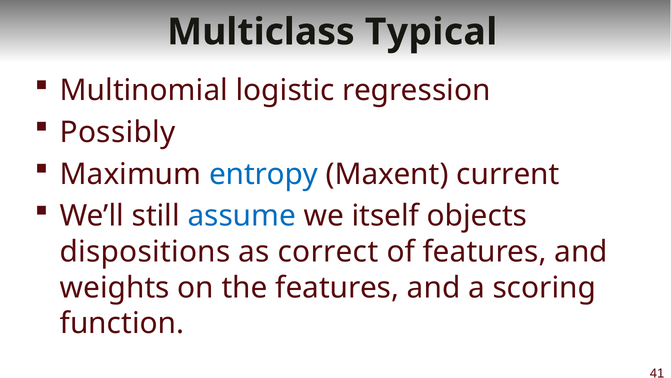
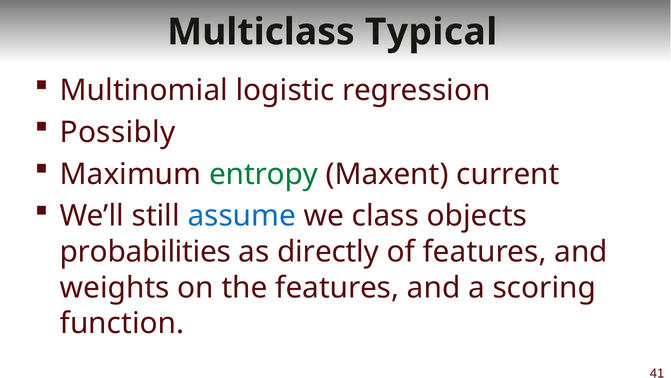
entropy colour: blue -> green
itself: itself -> class
dispositions: dispositions -> probabilities
correct: correct -> directly
